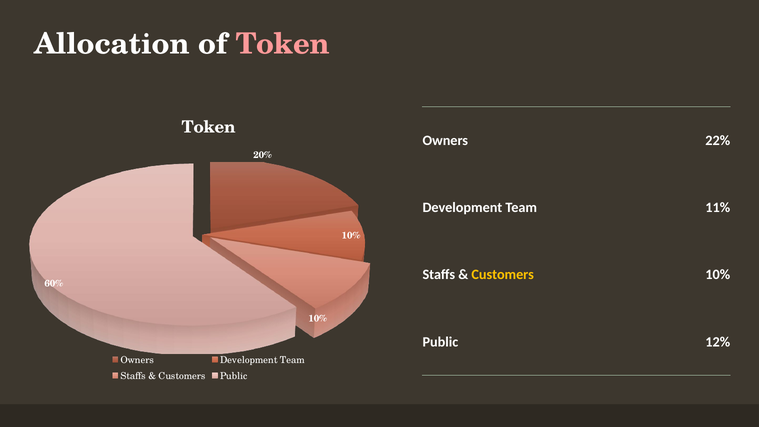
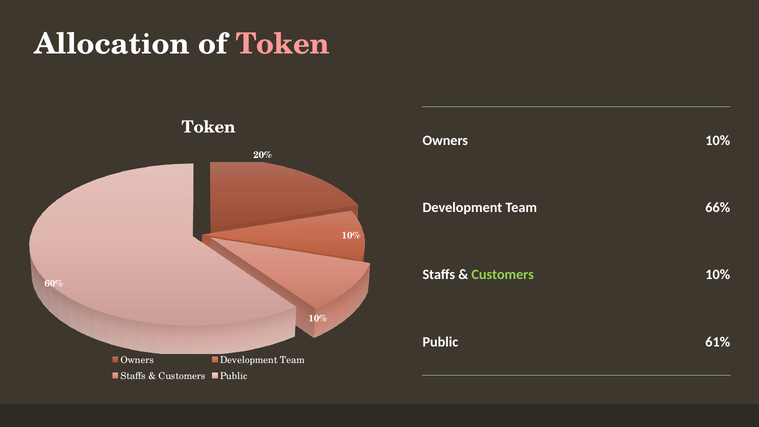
Owners 22%: 22% -> 10%
11%: 11% -> 66%
Customers at (503, 275) colour: yellow -> light green
12%: 12% -> 61%
